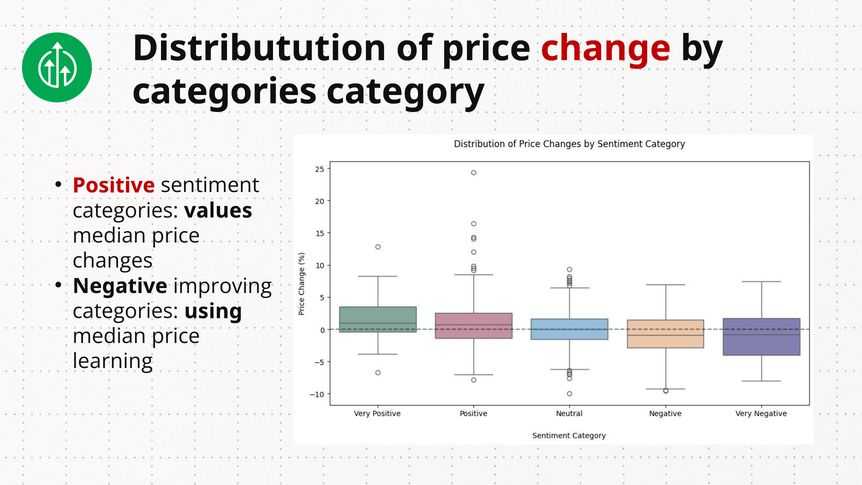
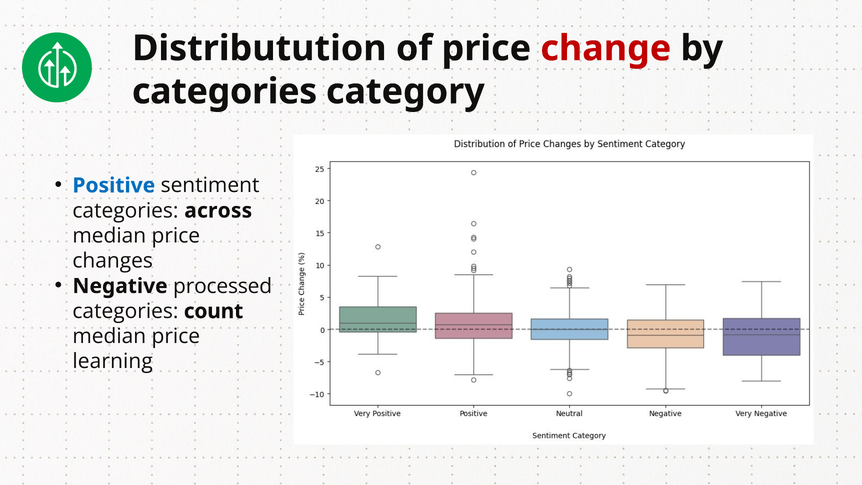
Positive colour: red -> blue
values: values -> across
improving: improving -> processed
using: using -> count
